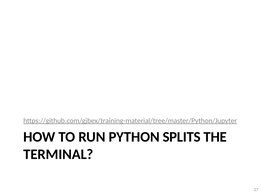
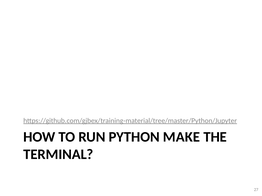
SPLITS: SPLITS -> MAKE
